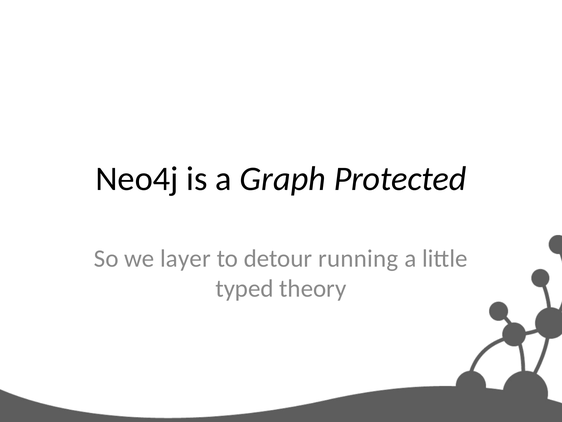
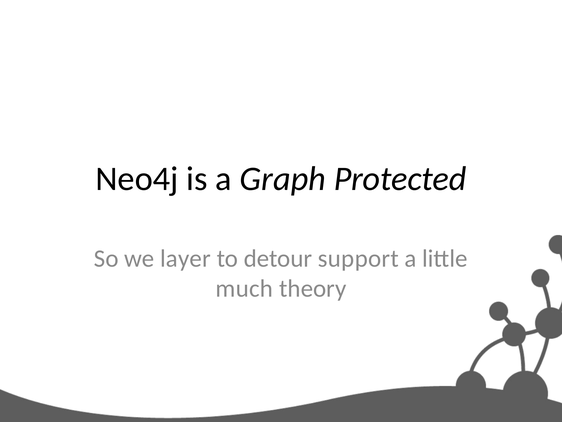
running: running -> support
typed: typed -> much
